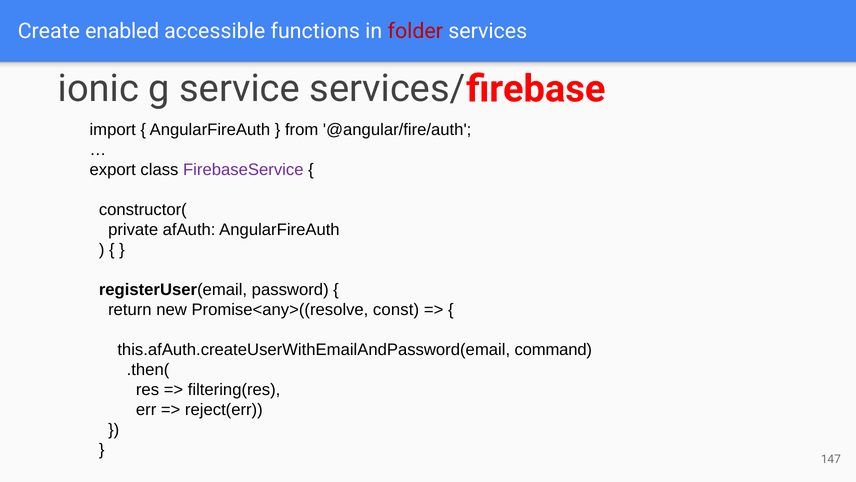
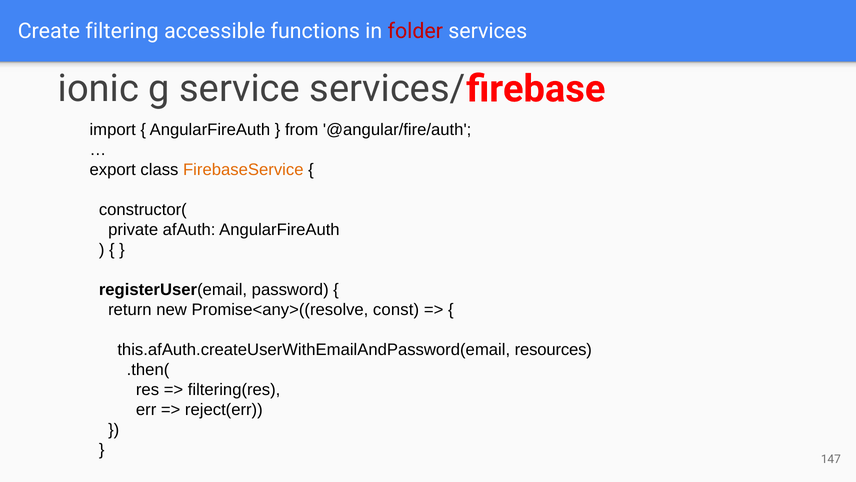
enabled: enabled -> filtering
FirebaseService colour: purple -> orange
command: command -> resources
